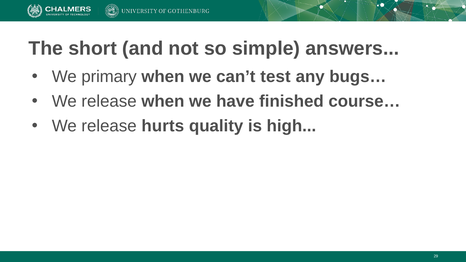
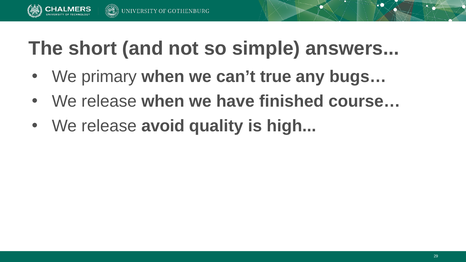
test: test -> true
hurts: hurts -> avoid
